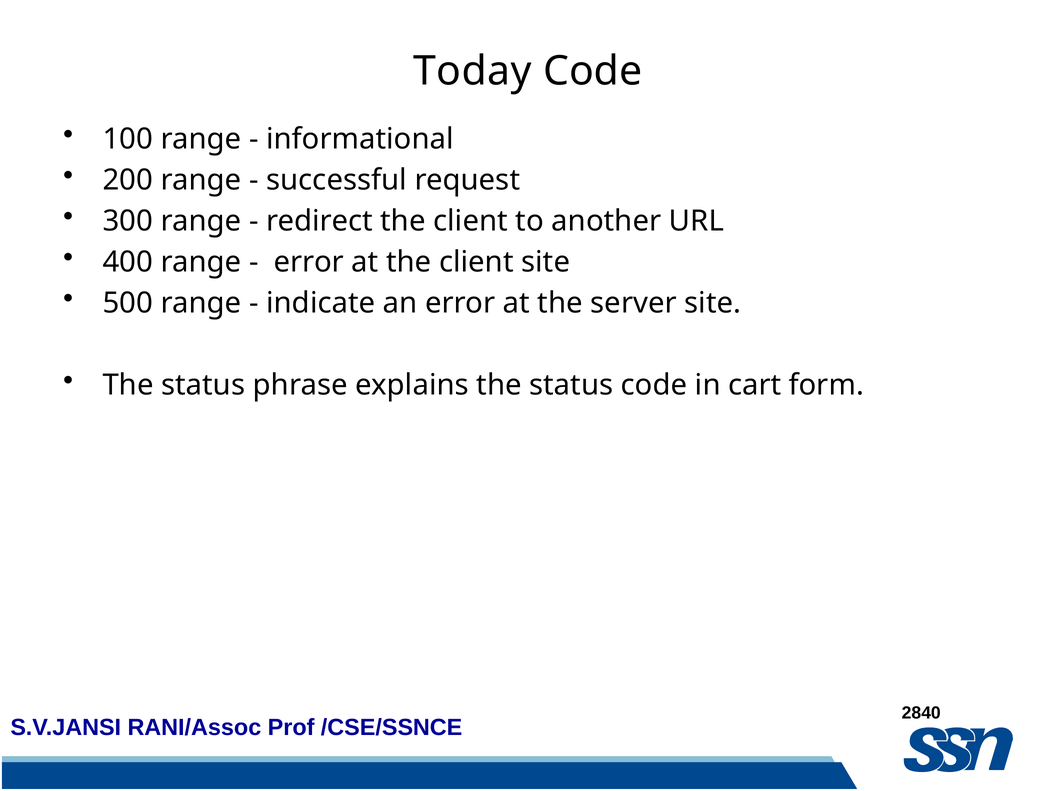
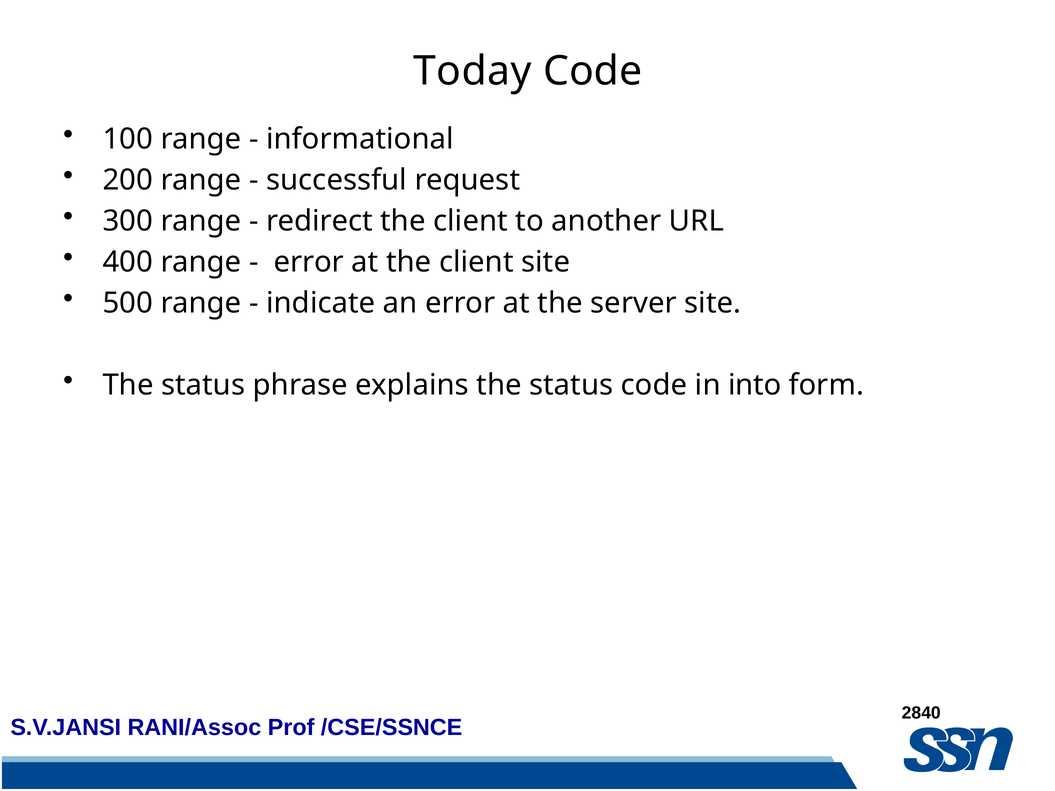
cart: cart -> into
